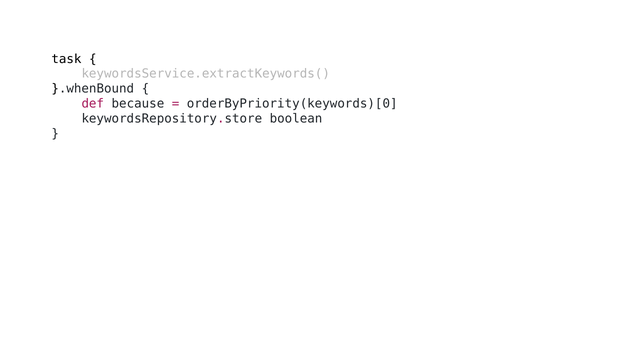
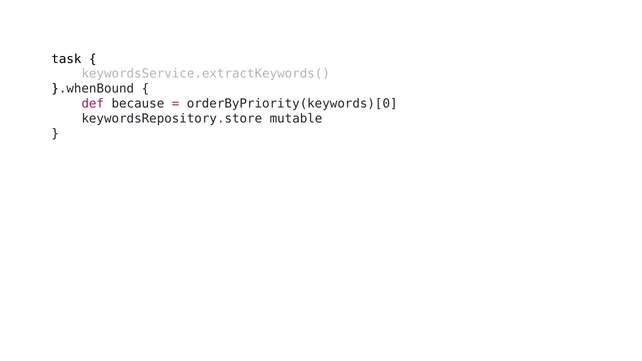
boolean: boolean -> mutable
